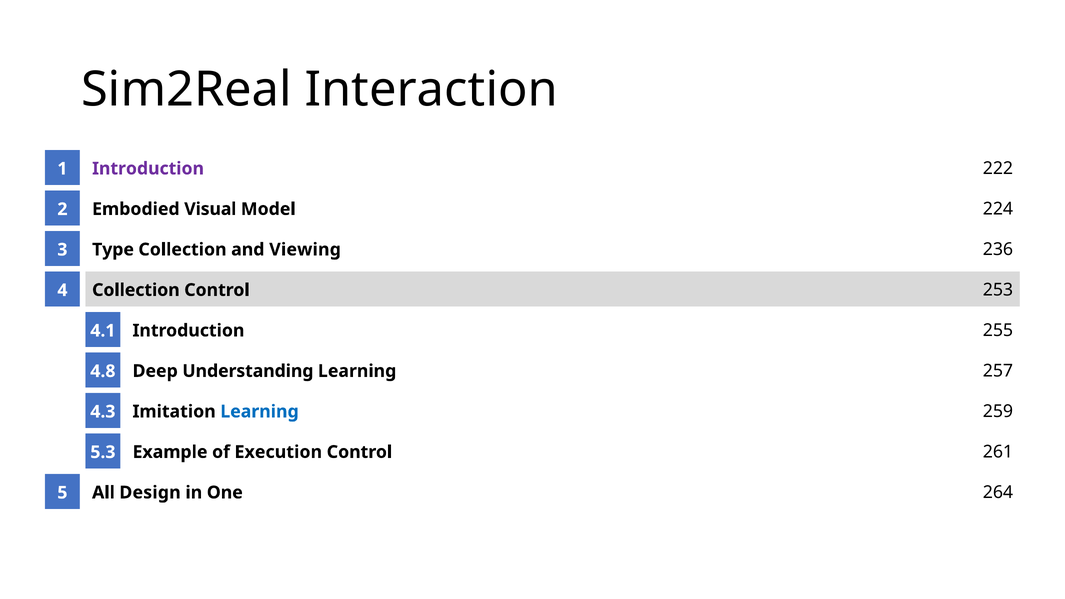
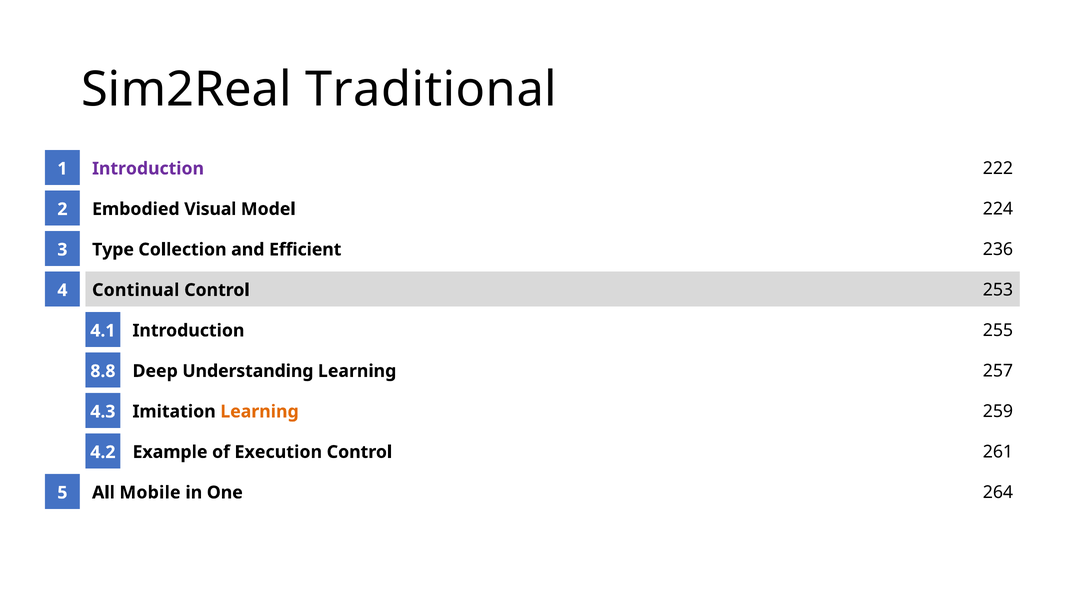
Interaction: Interaction -> Traditional
Viewing: Viewing -> Efficient
Collection at (136, 290): Collection -> Continual
4.8: 4.8 -> 8.8
Learning at (259, 412) colour: blue -> orange
5.3: 5.3 -> 4.2
Design: Design -> Mobile
